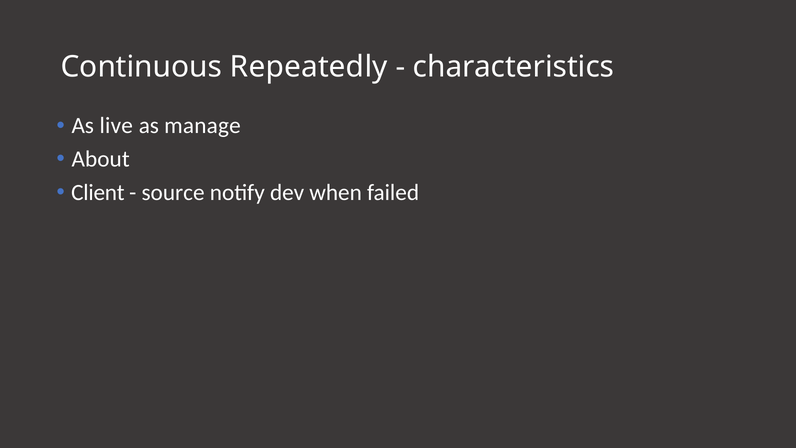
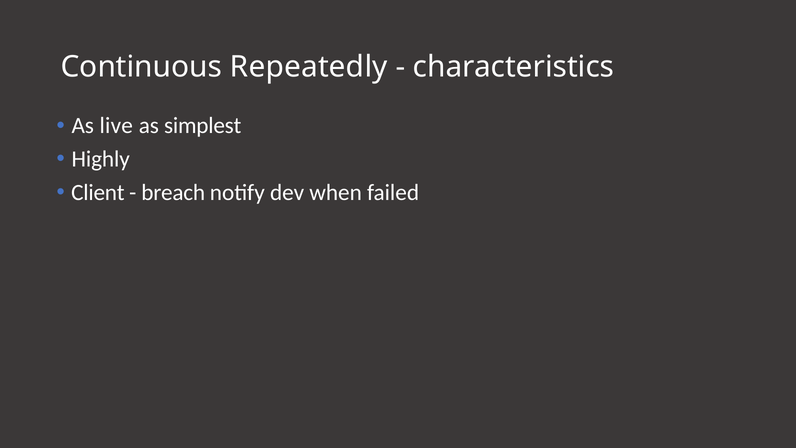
manage: manage -> simplest
About: About -> Highly
source: source -> breach
